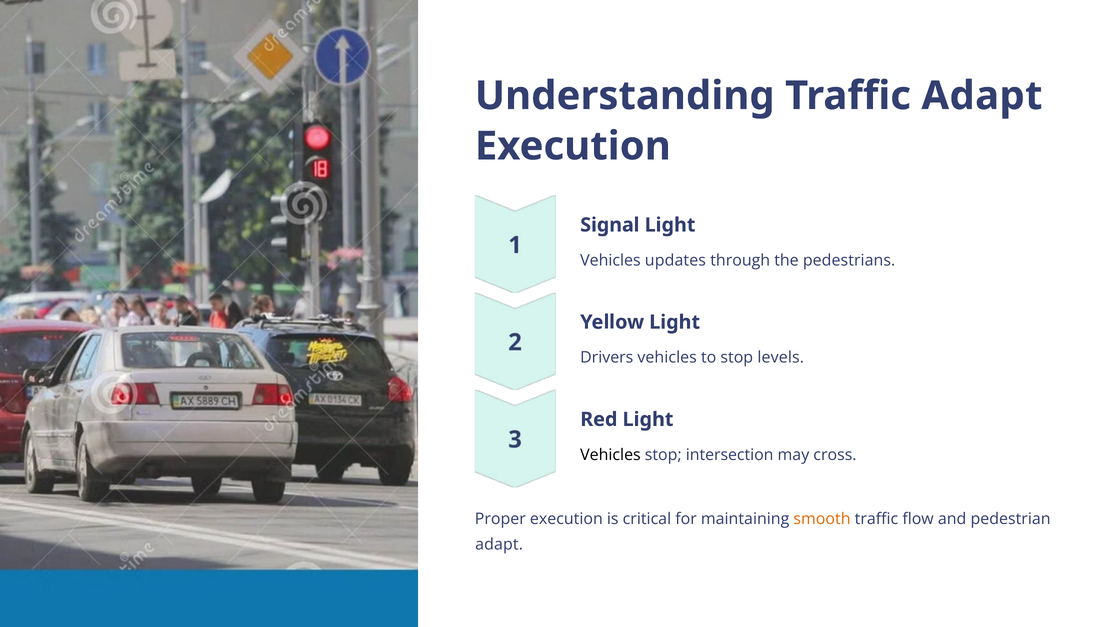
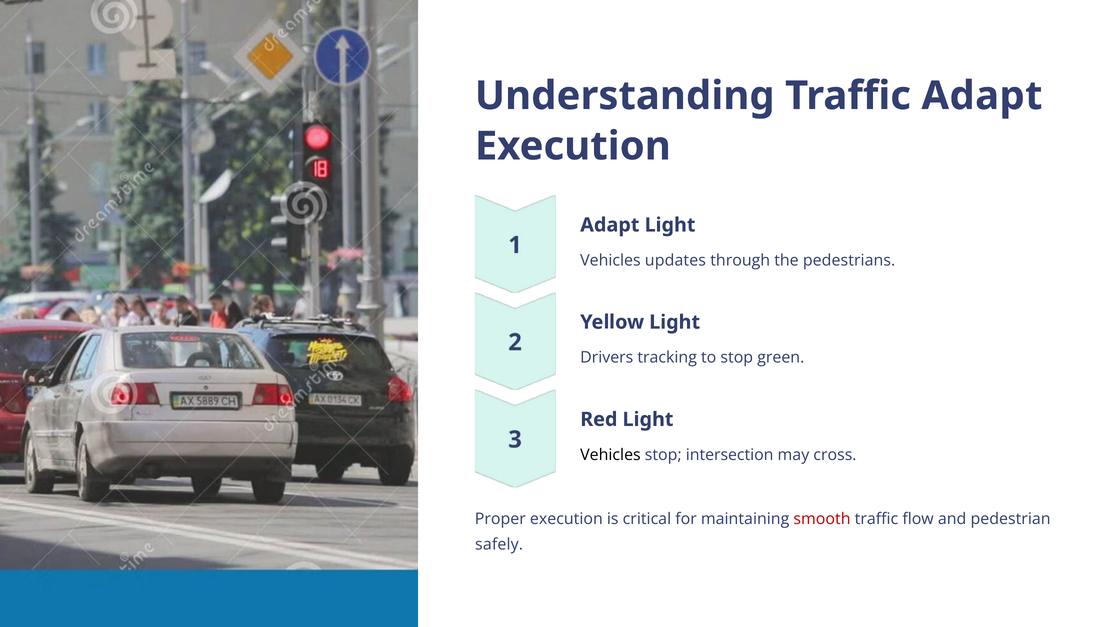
Signal at (610, 225): Signal -> Adapt
Drivers vehicles: vehicles -> tracking
levels: levels -> green
smooth colour: orange -> red
adapt at (499, 545): adapt -> safely
